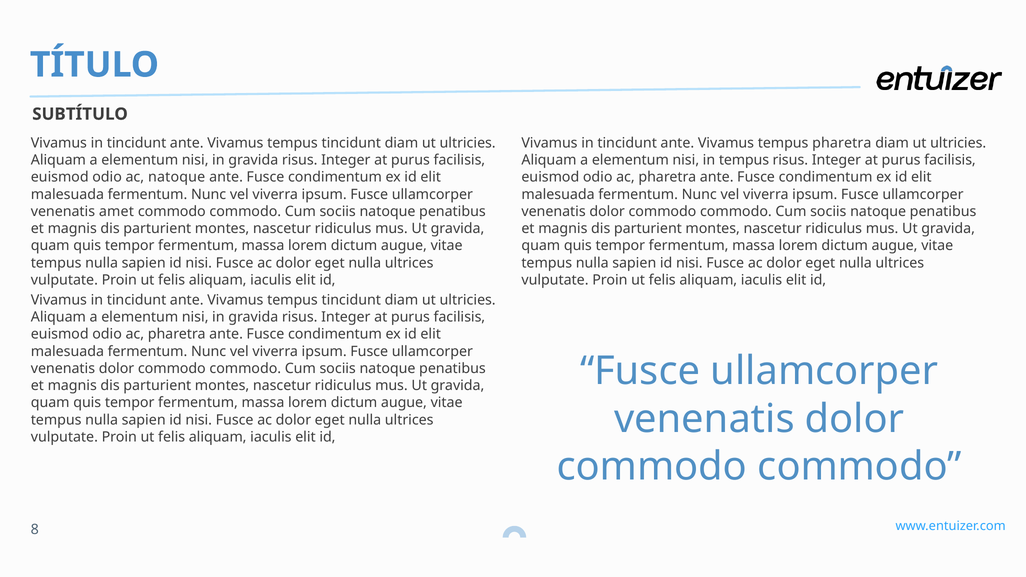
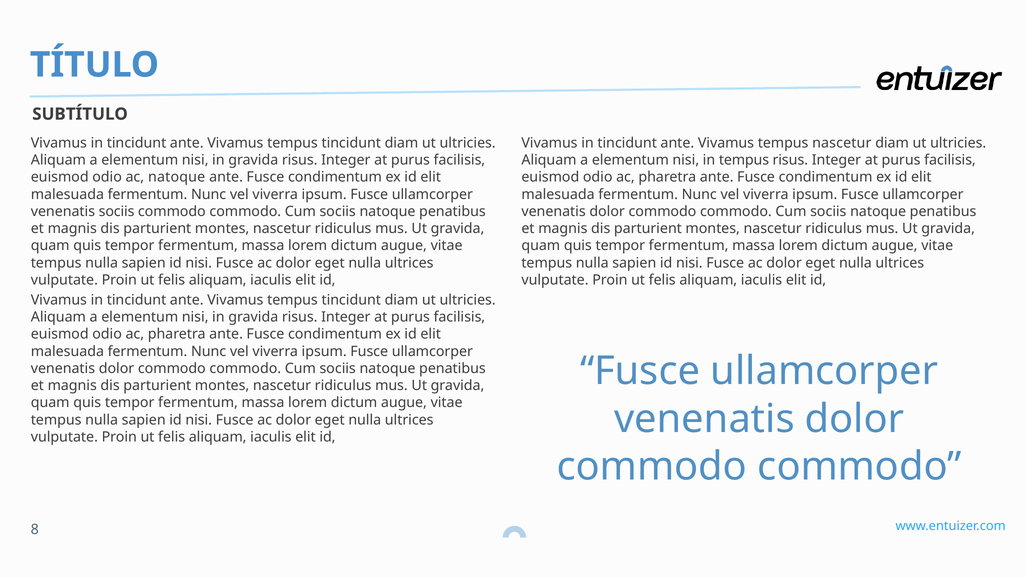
tempus pharetra: pharetra -> nascetur
venenatis amet: amet -> sociis
